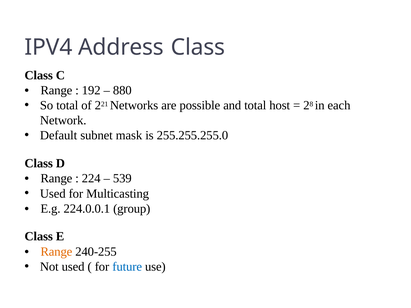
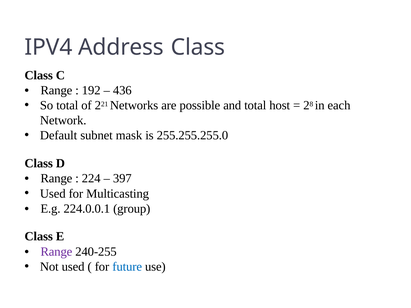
880: 880 -> 436
539: 539 -> 397
Range at (56, 252) colour: orange -> purple
